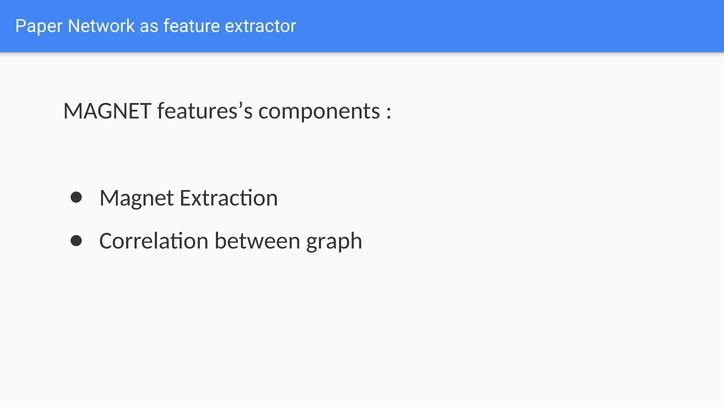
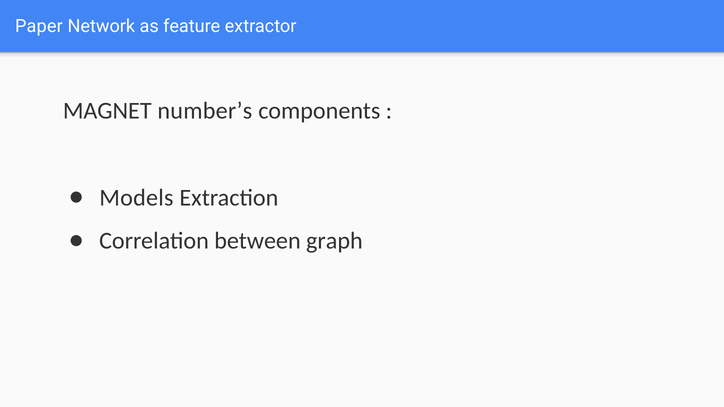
features’s: features’s -> number’s
Magnet at (137, 198): Magnet -> Models
